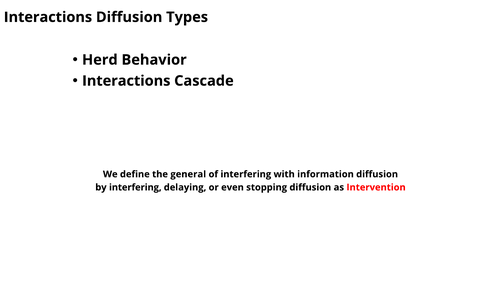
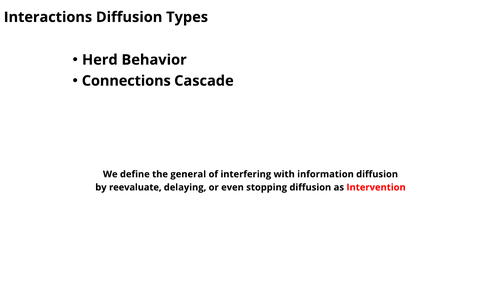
Interactions at (126, 81): Interactions -> Connections
by interfering: interfering -> reevaluate
